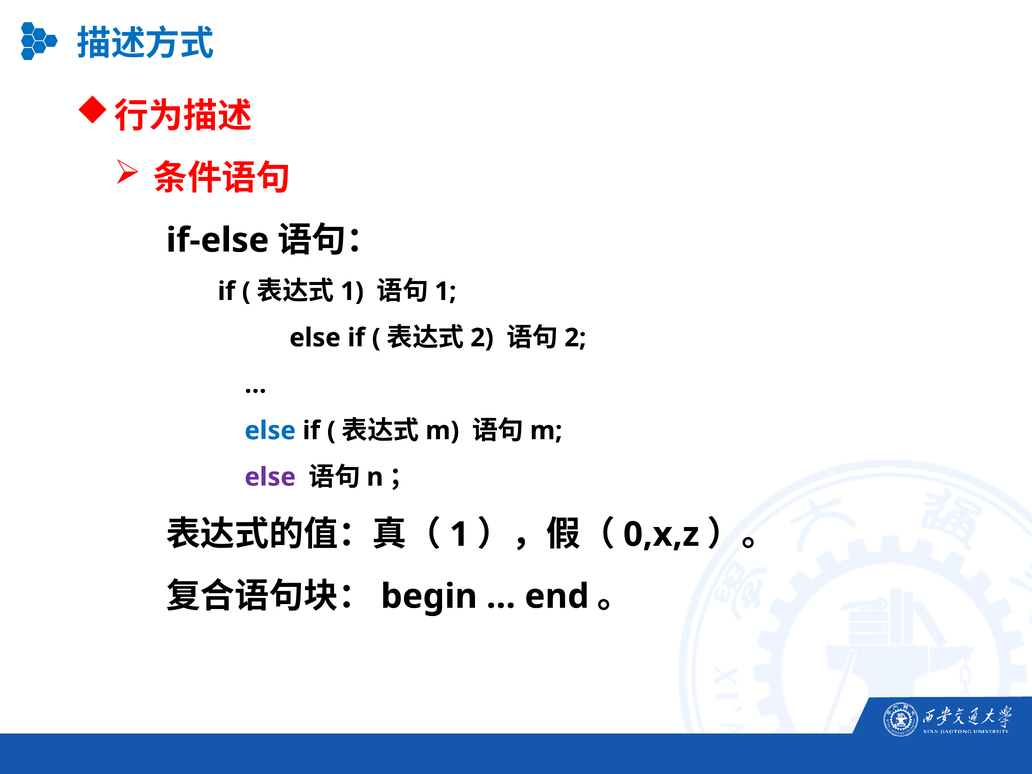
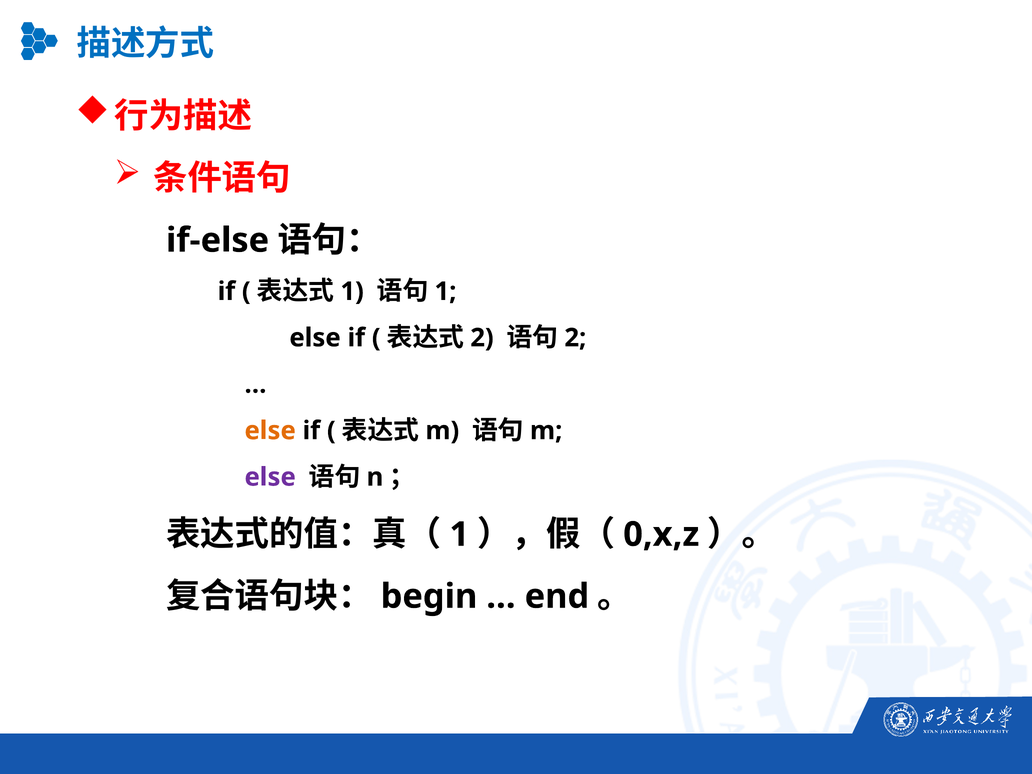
else at (270, 431) colour: blue -> orange
